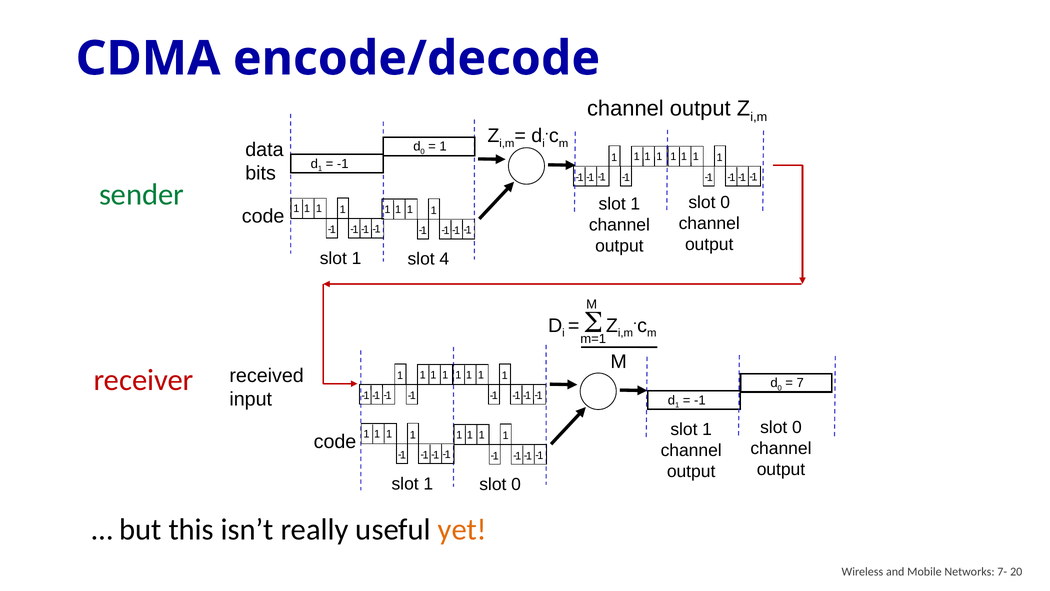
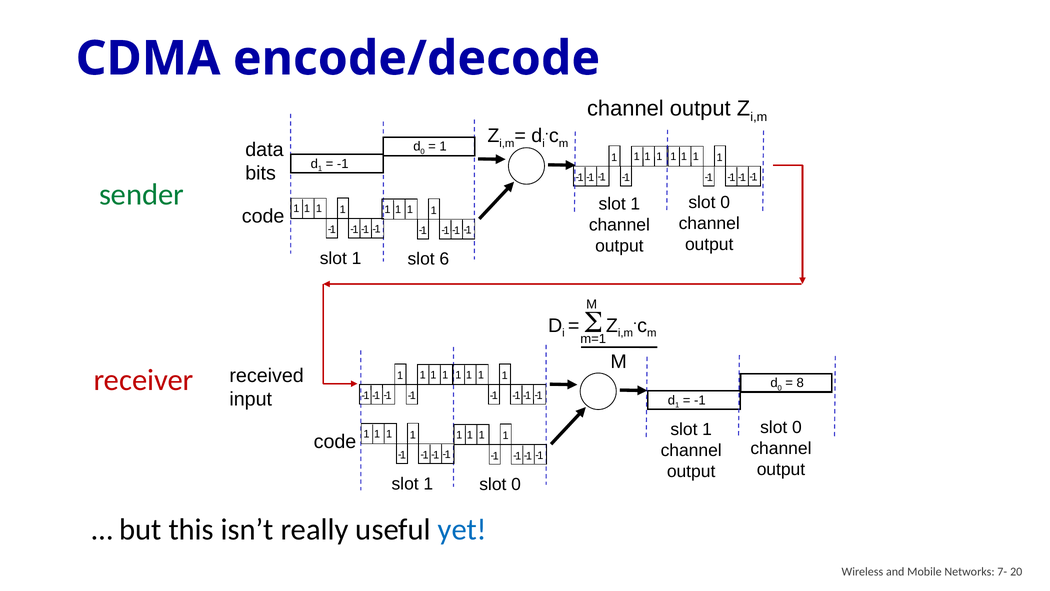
4: 4 -> 6
7: 7 -> 8
yet colour: orange -> blue
